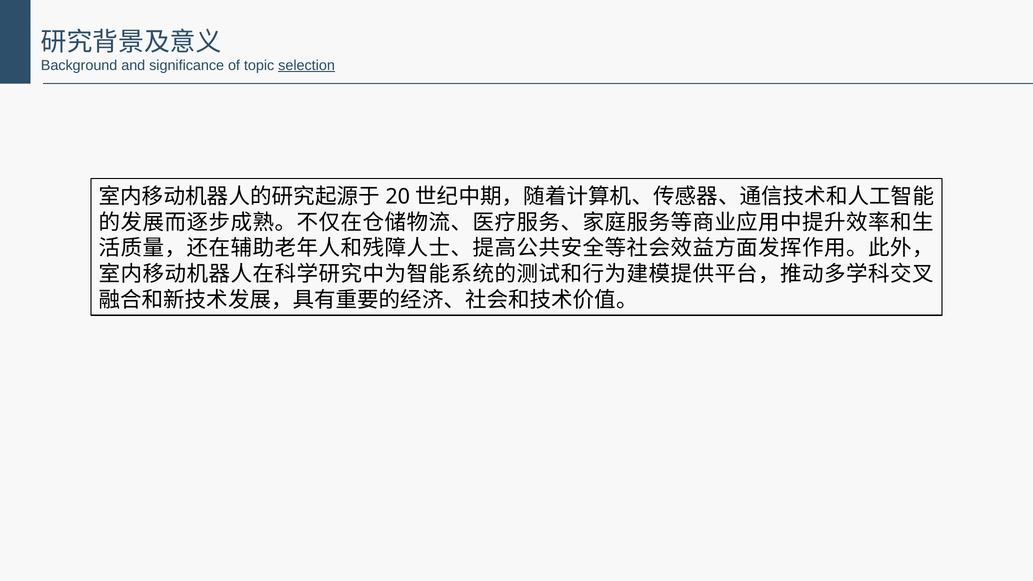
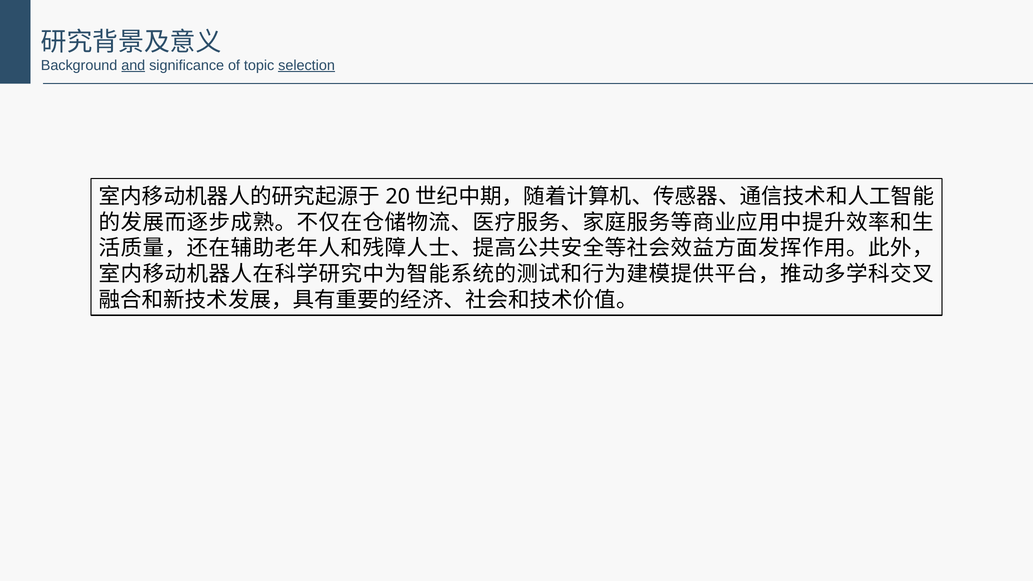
and underline: none -> present
